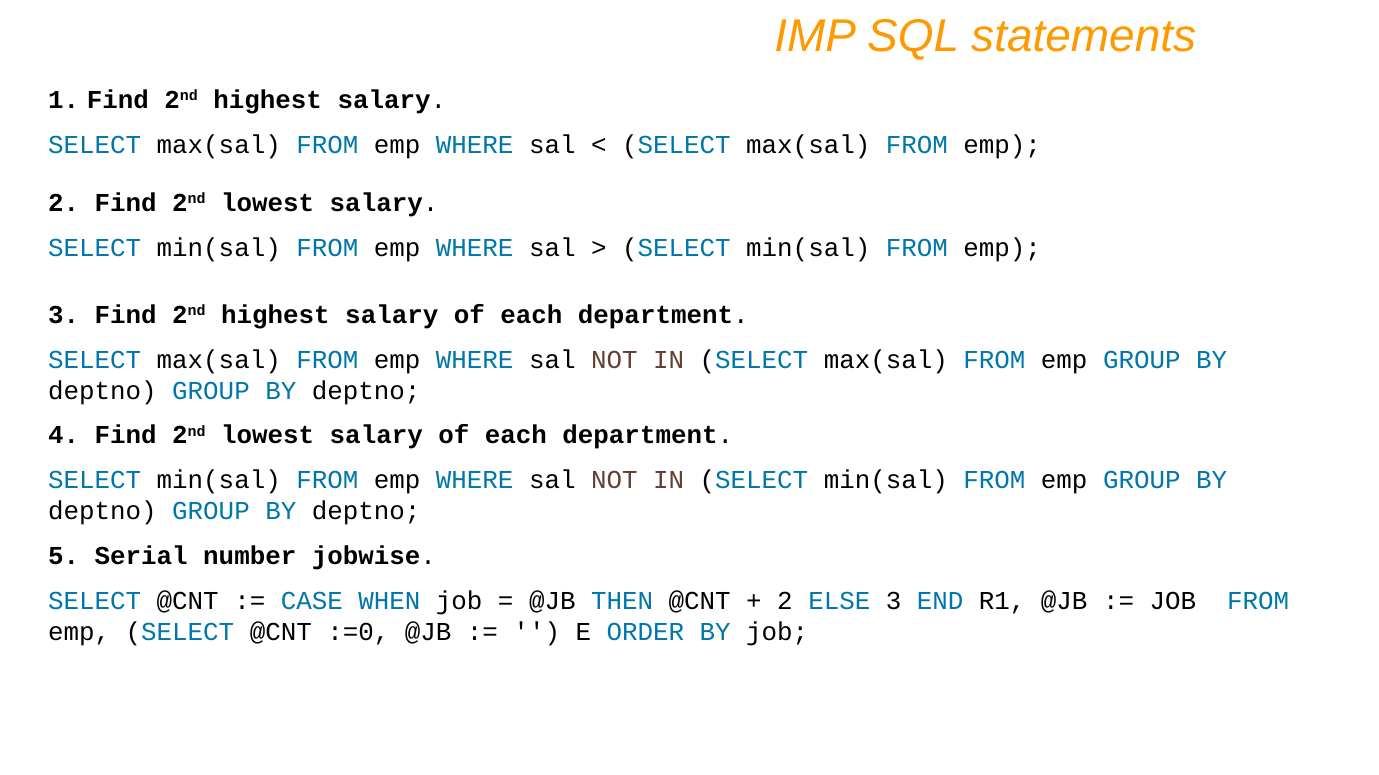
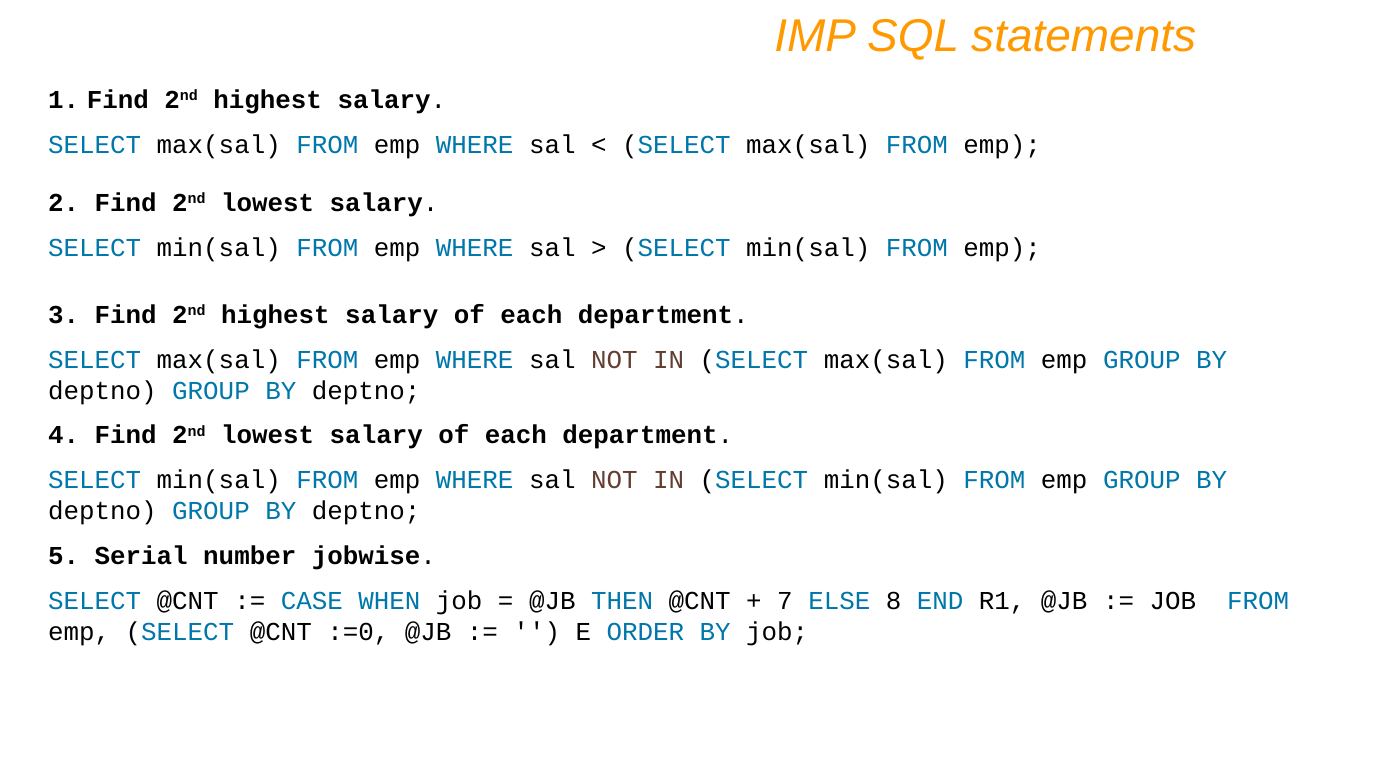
2 at (785, 602): 2 -> 7
ELSE 3: 3 -> 8
